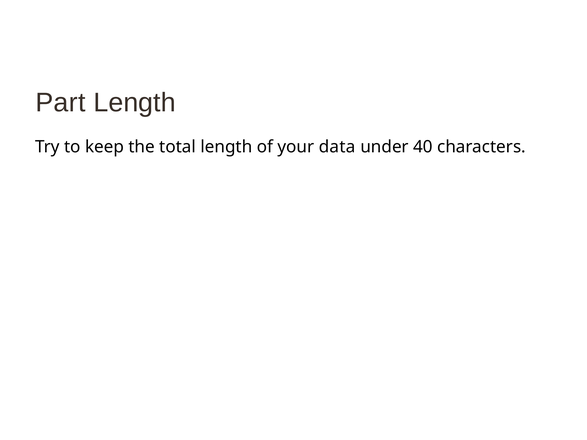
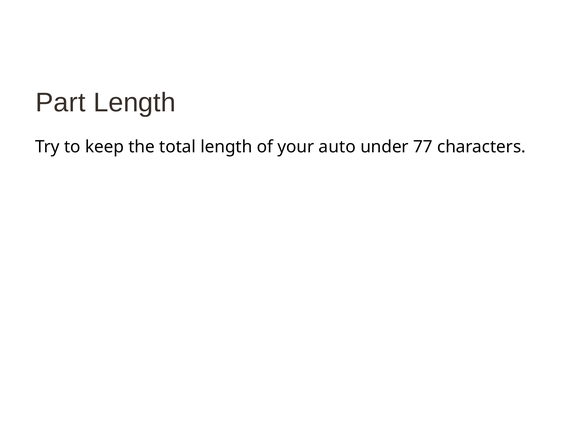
data: data -> auto
40: 40 -> 77
